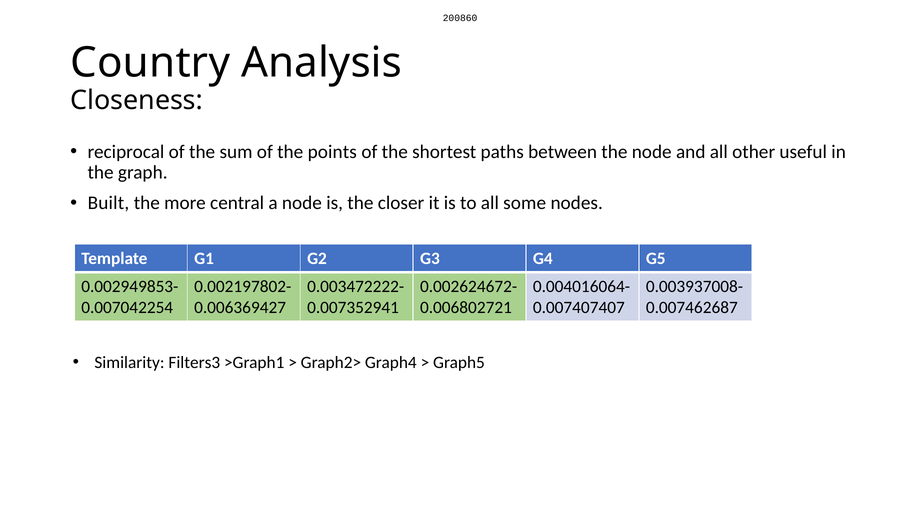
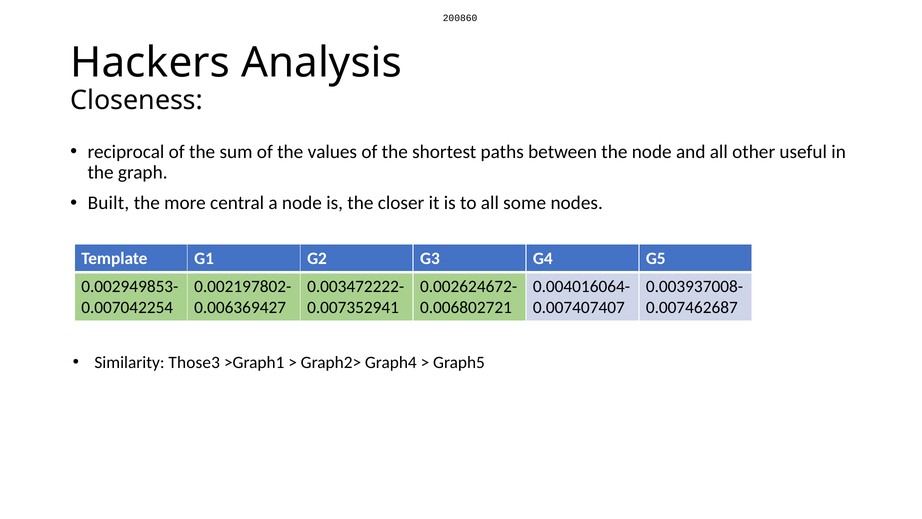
Country: Country -> Hackers
points: points -> values
Filters3: Filters3 -> Those3
